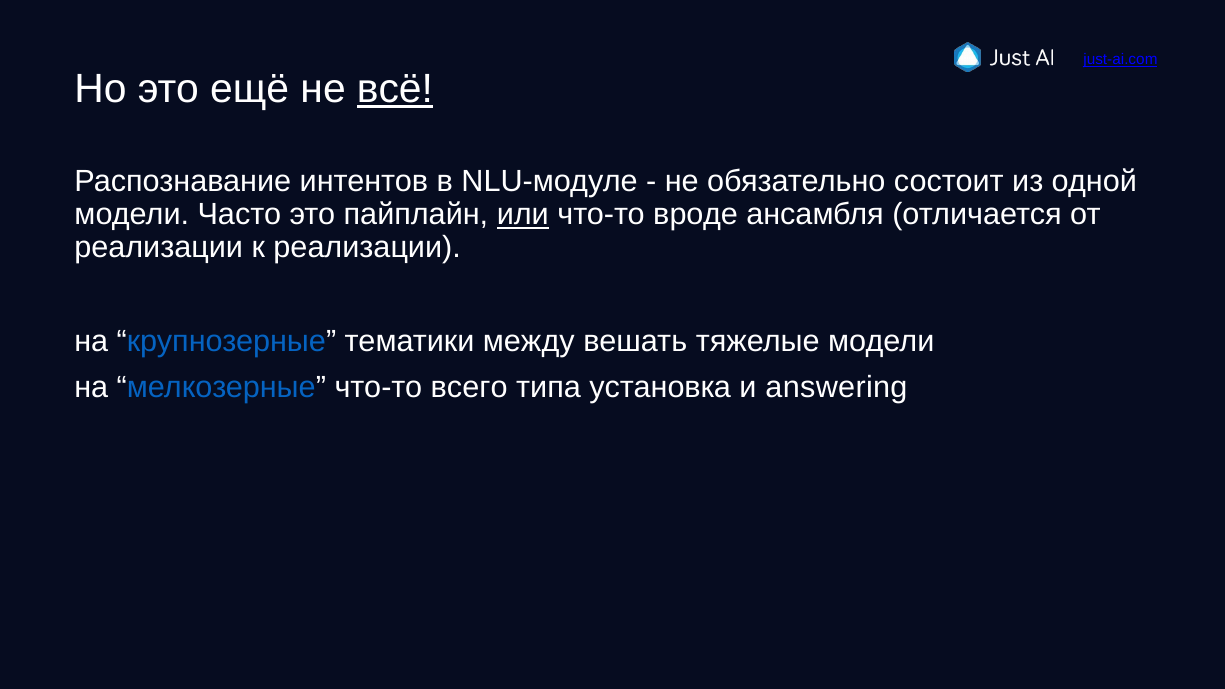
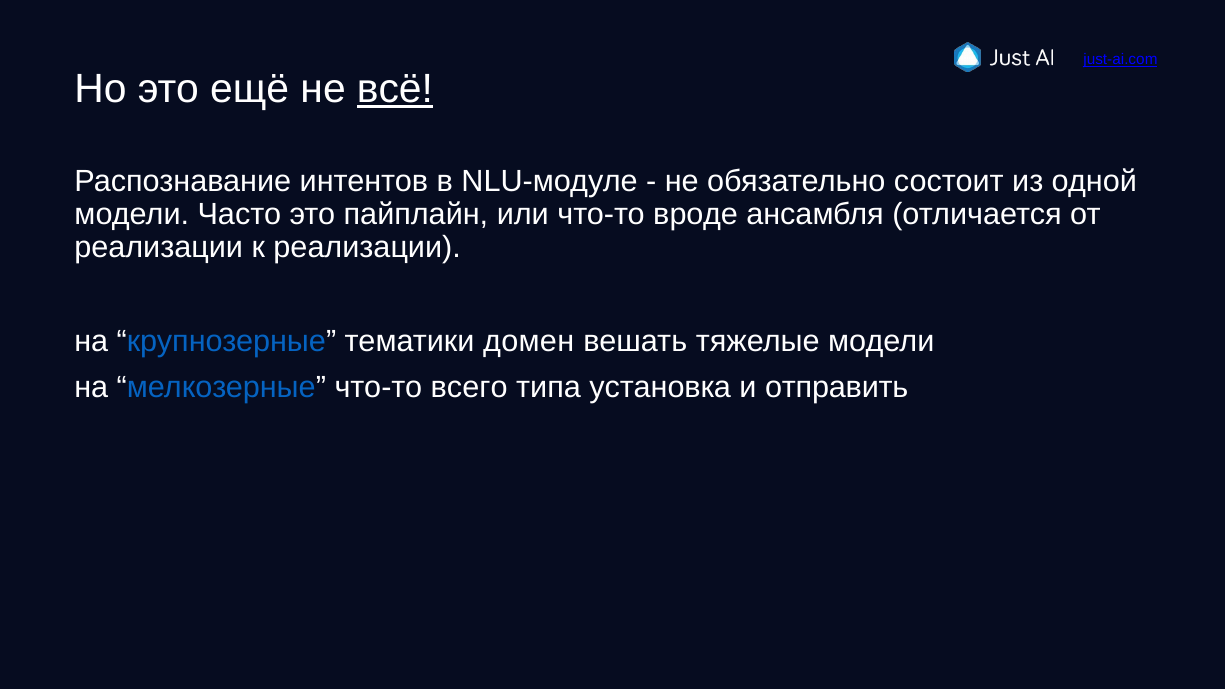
или underline: present -> none
между: между -> домен
answering: answering -> отправить
